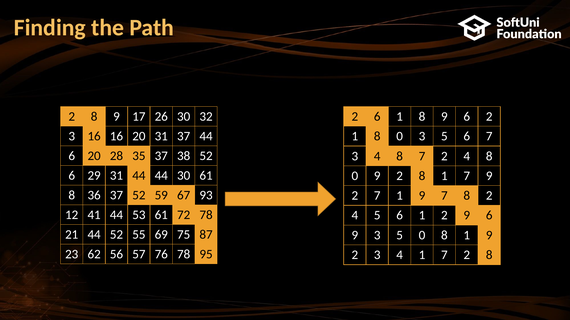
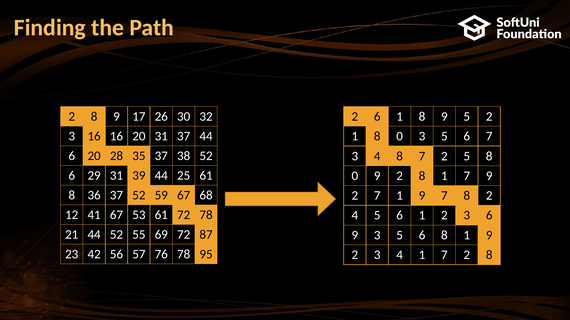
8 9 6: 6 -> 5
7 2 4: 4 -> 5
31 44: 44 -> 39
44 30: 30 -> 25
93: 93 -> 68
41 44: 44 -> 67
1 2 9: 9 -> 3
69 75: 75 -> 72
9 3 5 0: 0 -> 6
62: 62 -> 42
